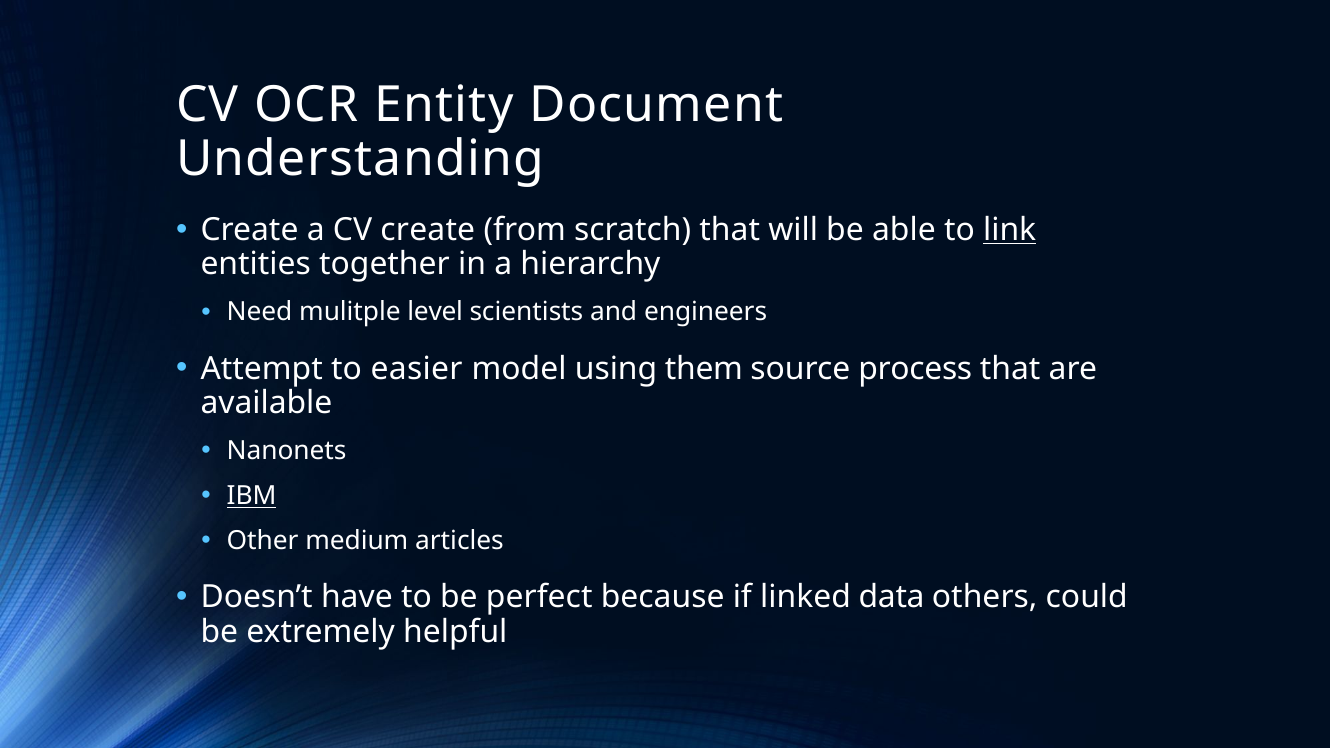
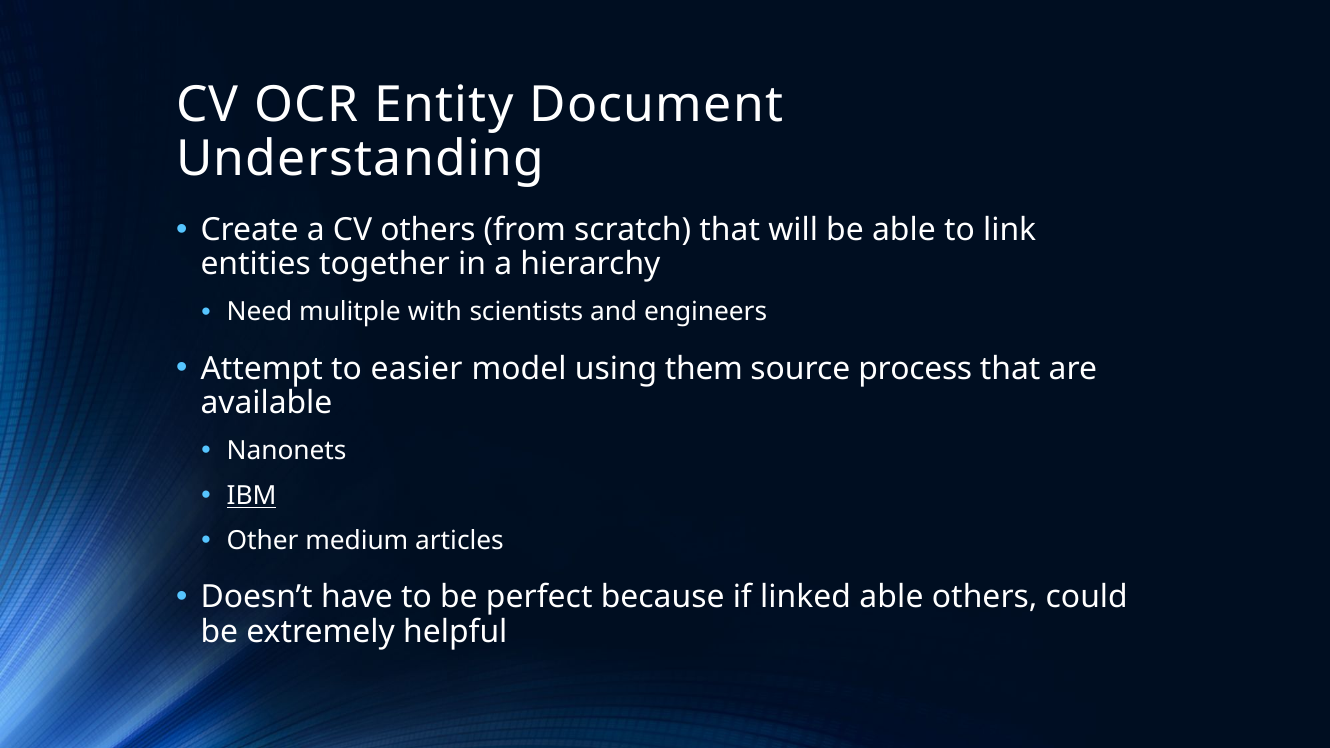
CV create: create -> others
link underline: present -> none
level: level -> with
linked data: data -> able
